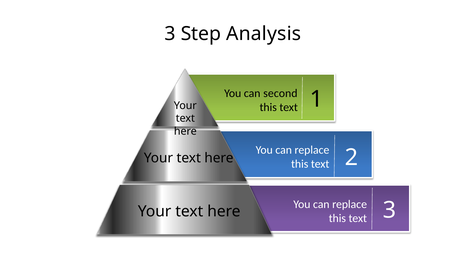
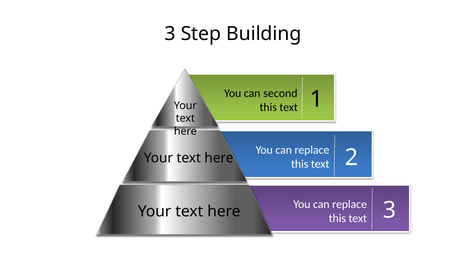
Analysis: Analysis -> Building
